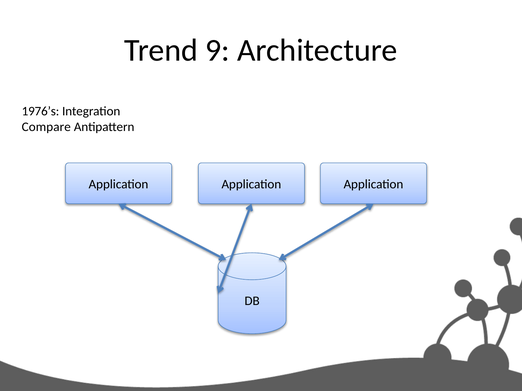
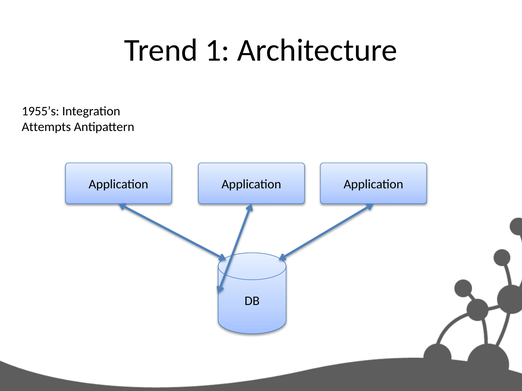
9: 9 -> 1
1976’s: 1976’s -> 1955’s
Compare: Compare -> Attempts
